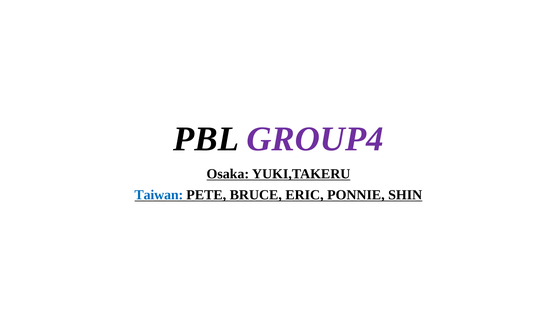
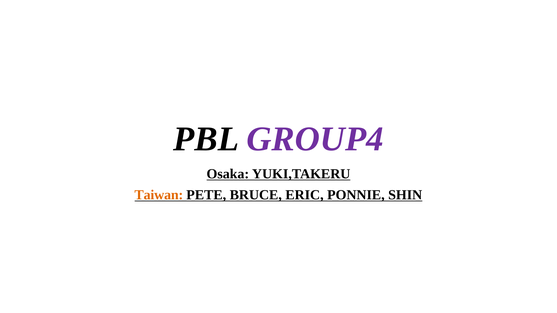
Taiwan colour: blue -> orange
